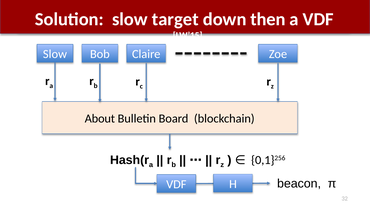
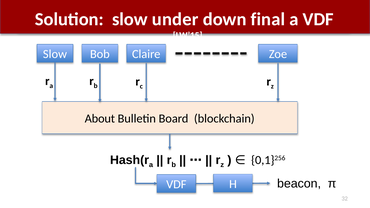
target: target -> under
then: then -> final
